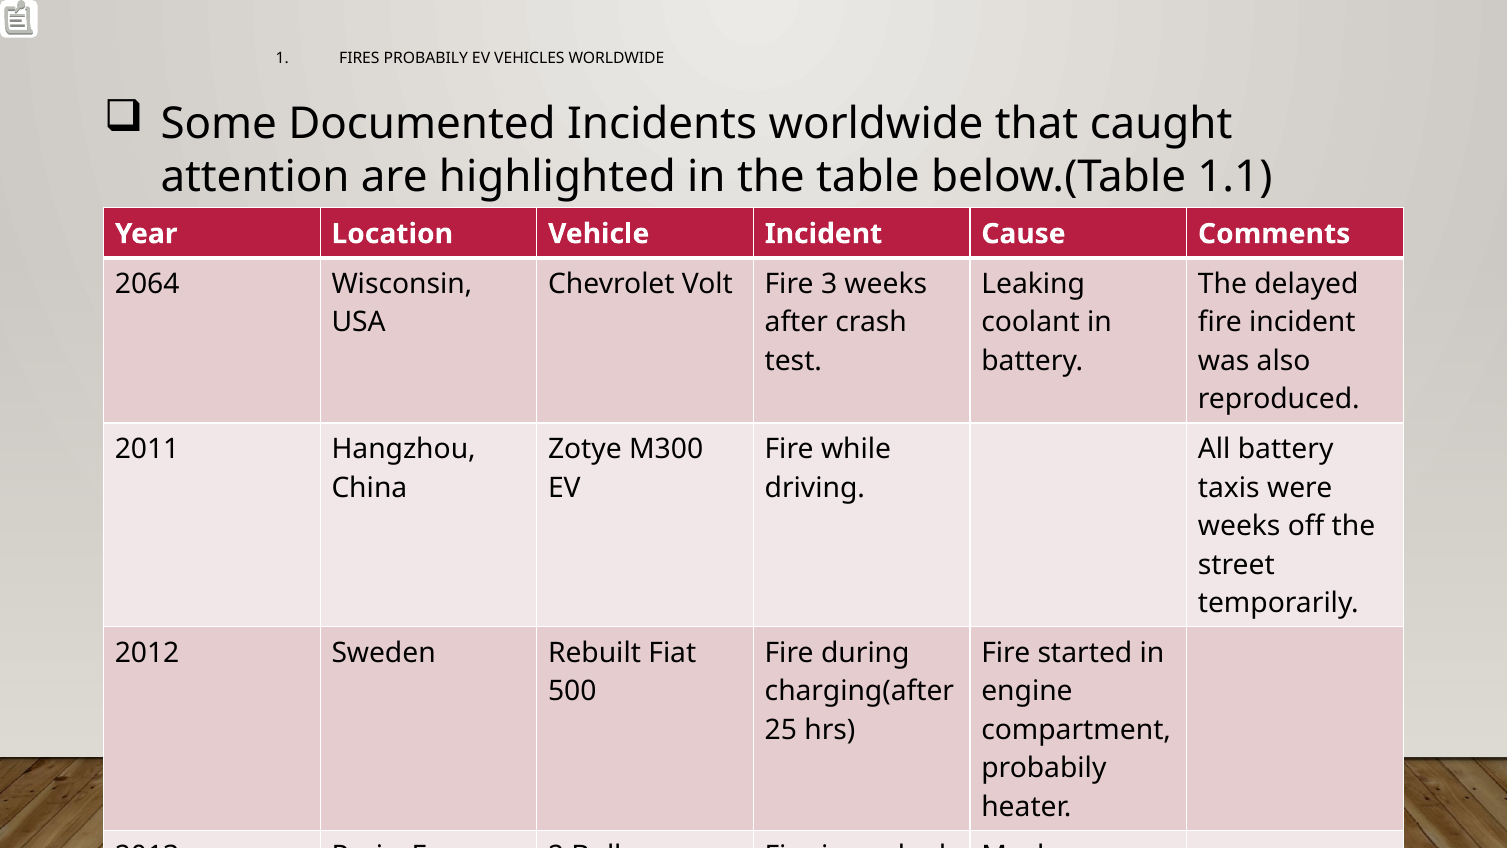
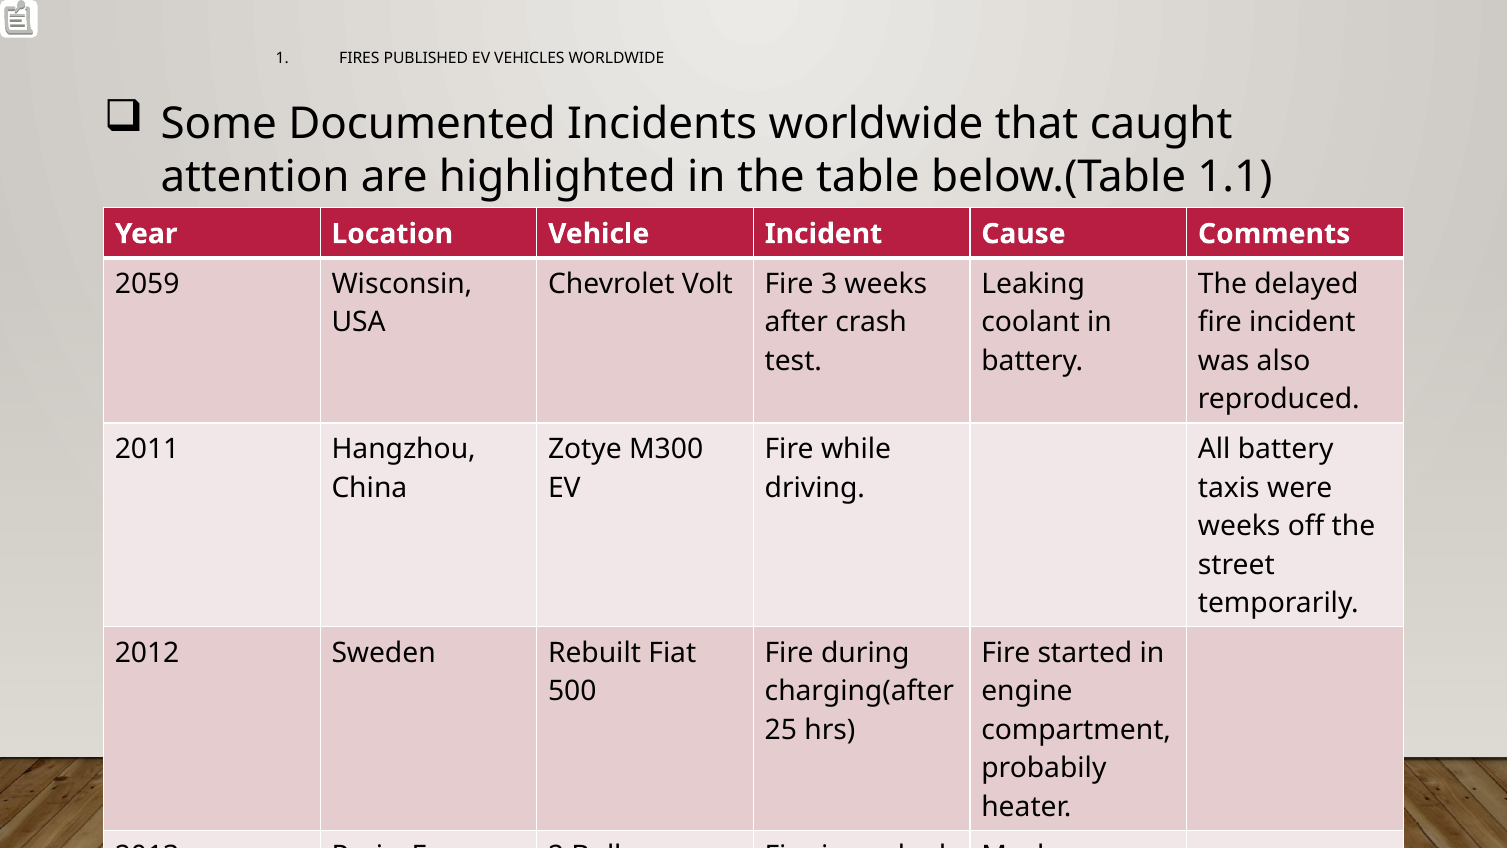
FIRES PROBABILY: PROBABILY -> PUBLISHED
2064: 2064 -> 2059
